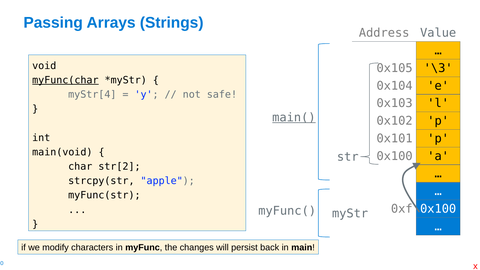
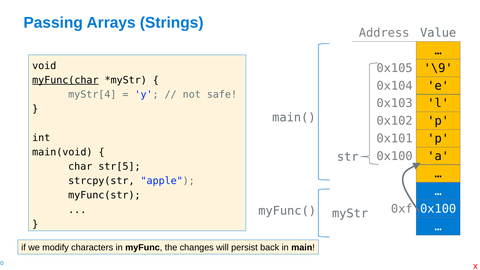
\3: \3 -> \9
main( underline: present -> none
str[2: str[2 -> str[5
